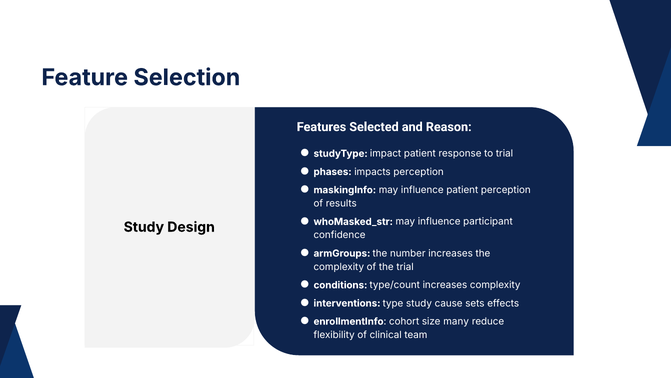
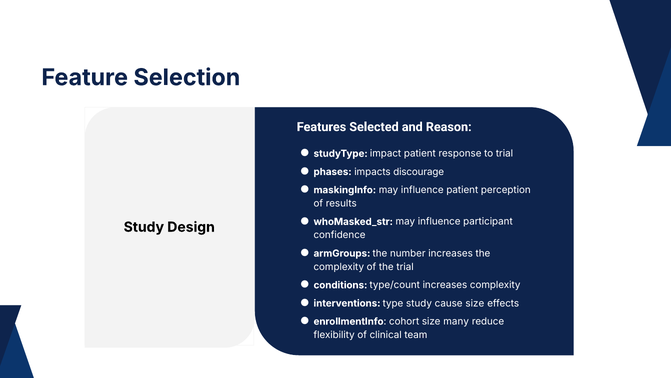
impacts perception: perception -> discourage
cause sets: sets -> size
